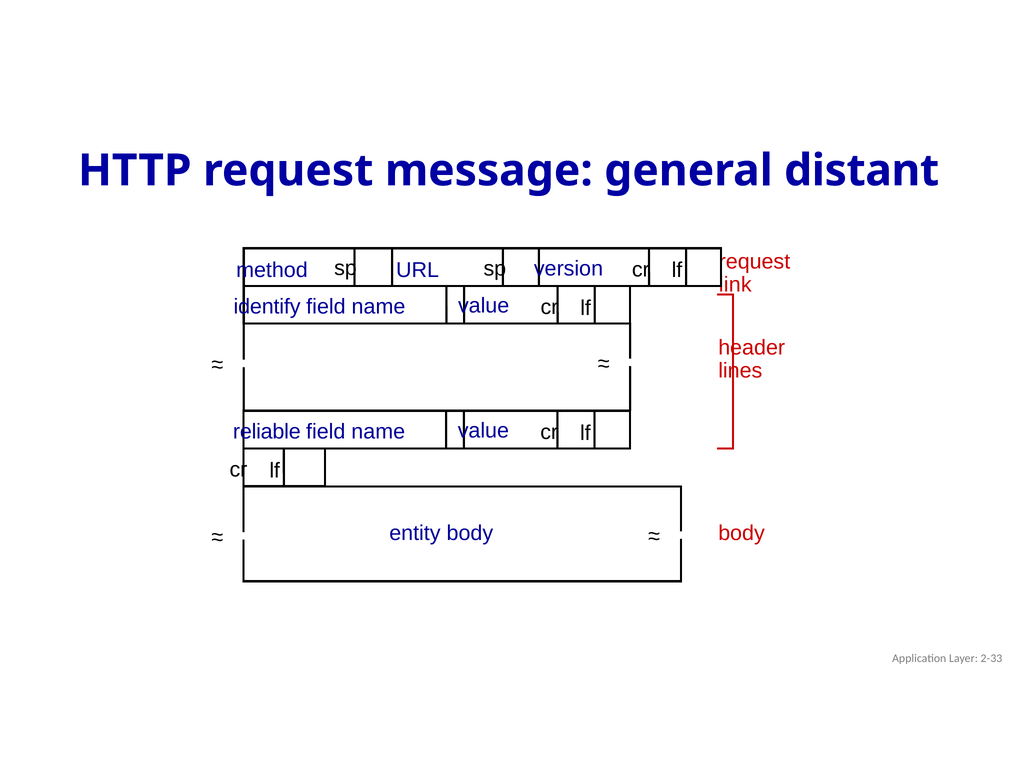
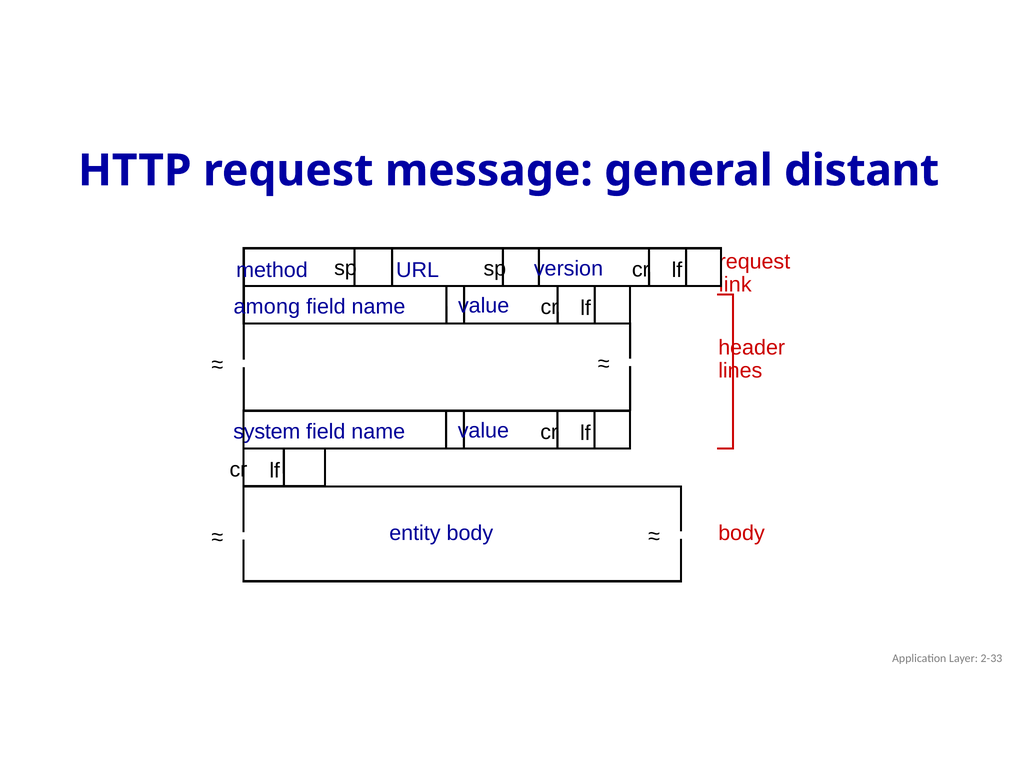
identify: identify -> among
reliable: reliable -> system
